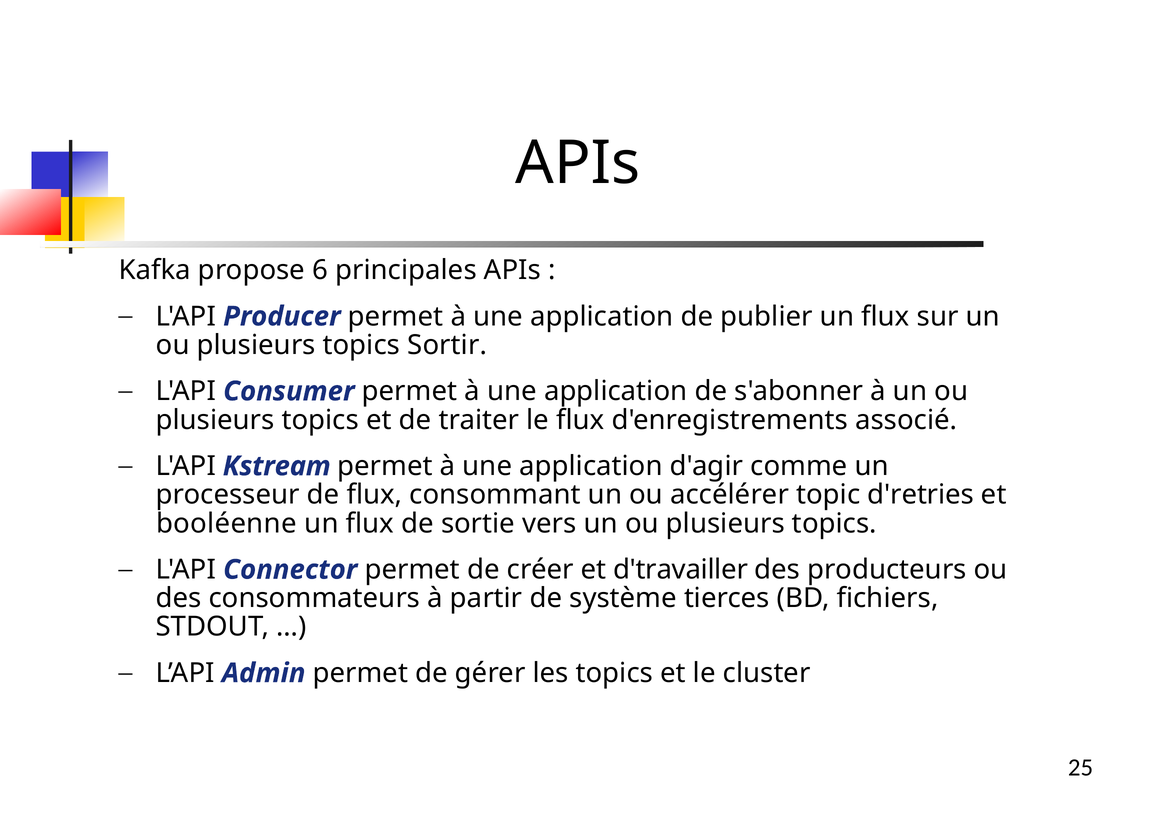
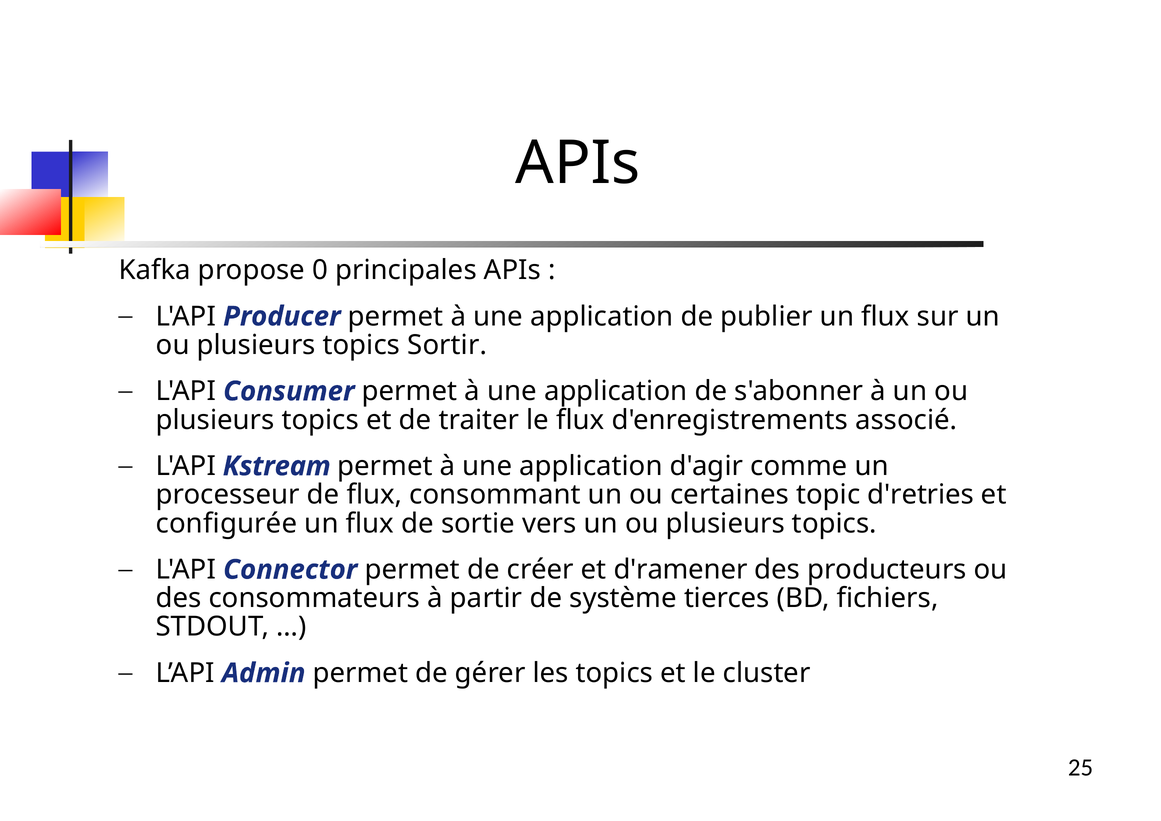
6: 6 -> 0
accélérer: accélérer -> certaines
booléenne: booléenne -> configurée
d'travailler: d'travailler -> d'ramener
